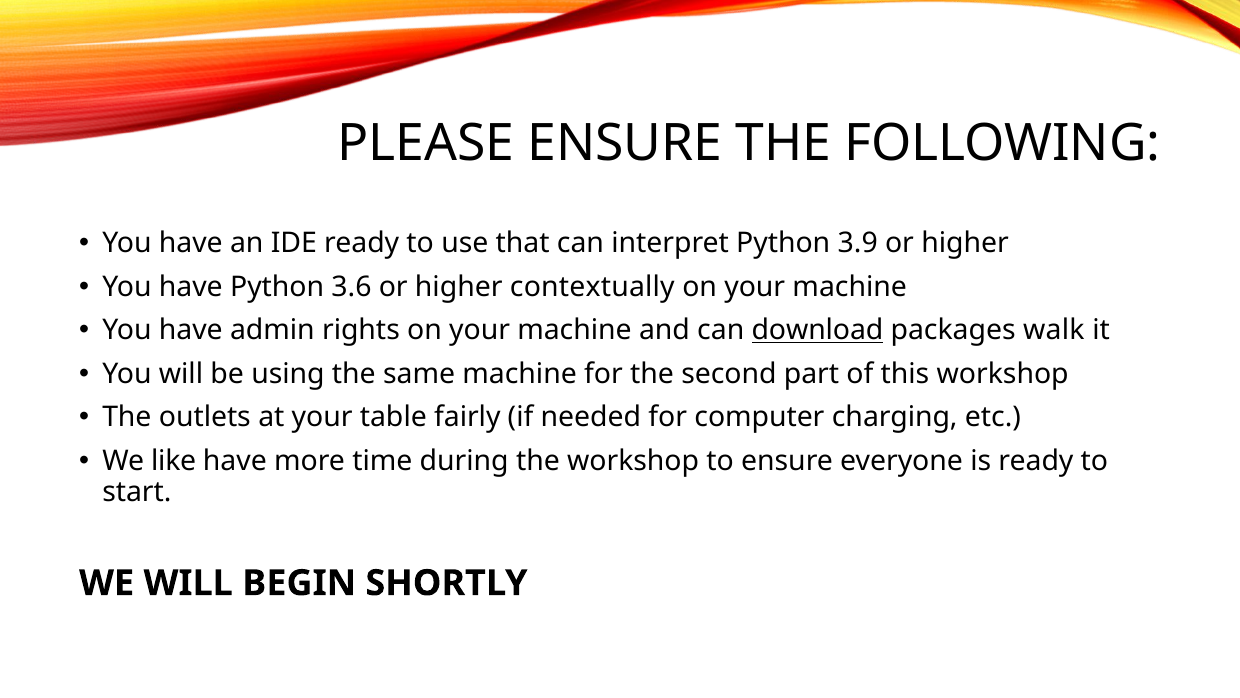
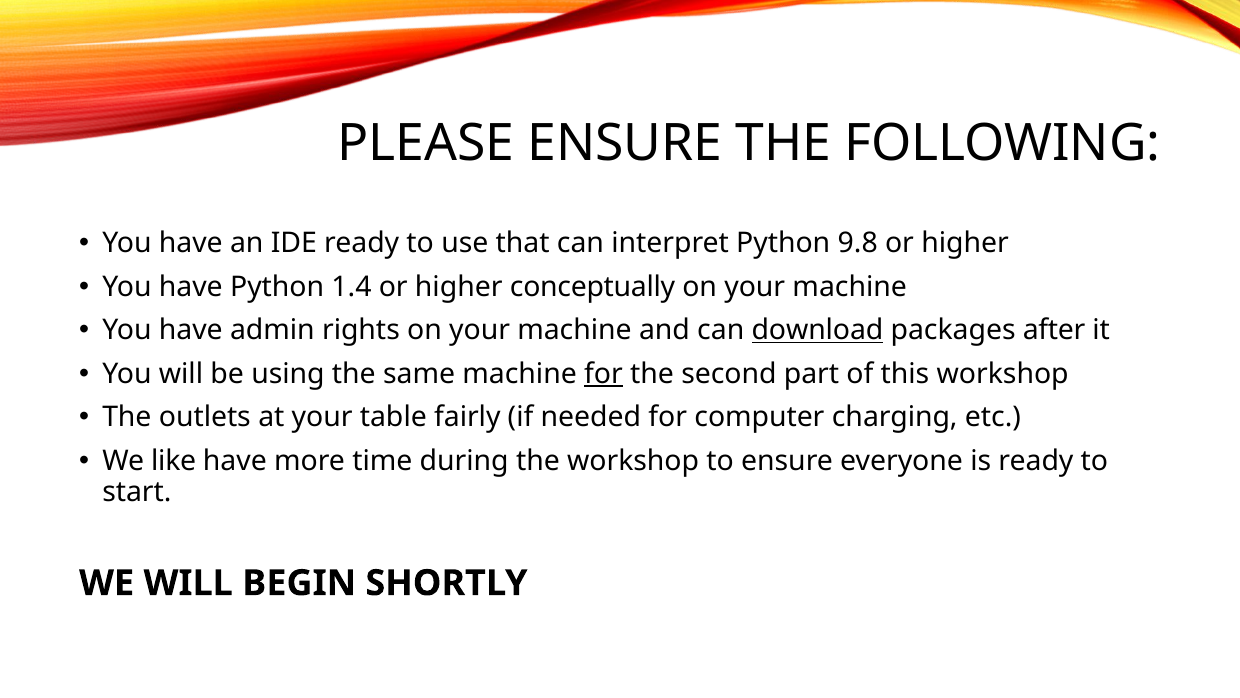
3.9: 3.9 -> 9.8
3.6: 3.6 -> 1.4
contextually: contextually -> conceptually
walk: walk -> after
for at (604, 374) underline: none -> present
